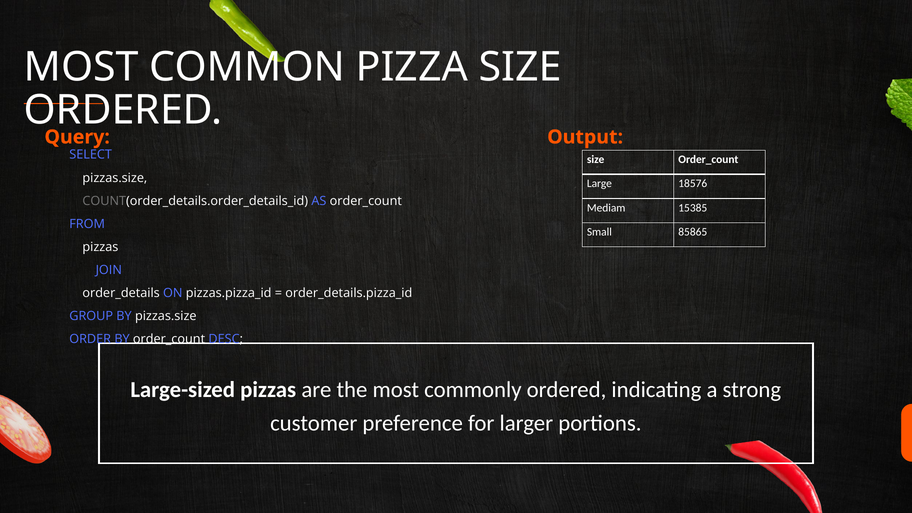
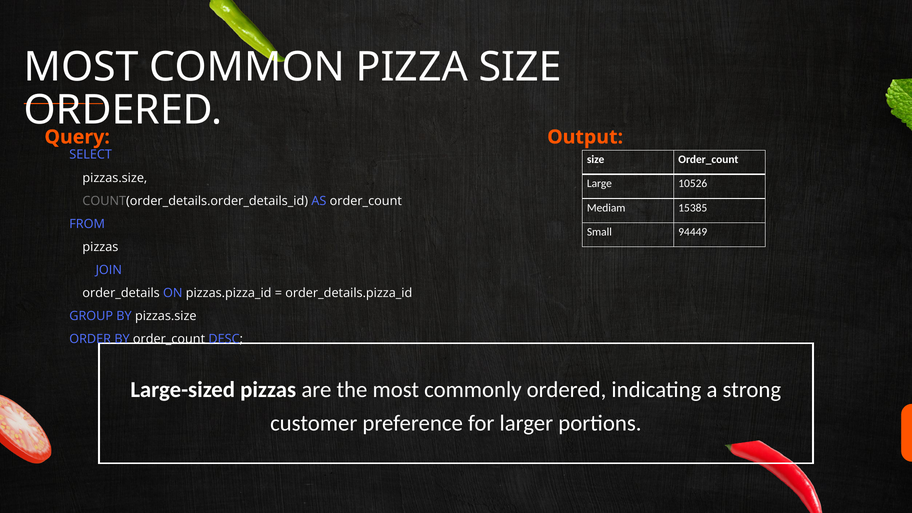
18576: 18576 -> 10526
85865: 85865 -> 94449
